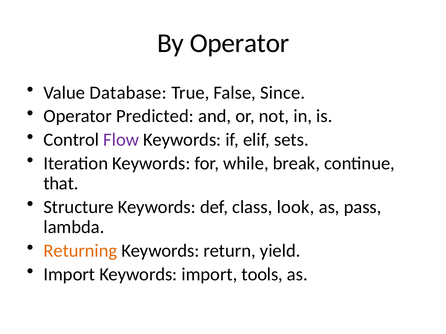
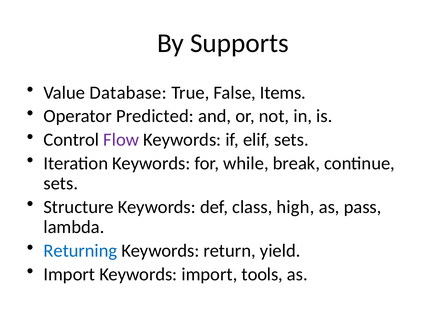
By Operator: Operator -> Supports
Since: Since -> Items
that at (61, 184): that -> sets
look: look -> high
Returning colour: orange -> blue
